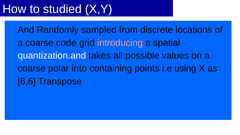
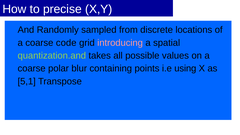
studied: studied -> precise
quantization.and colour: white -> light green
into: into -> blur
6,6: 6,6 -> 5,1
